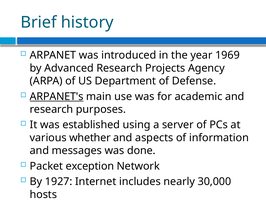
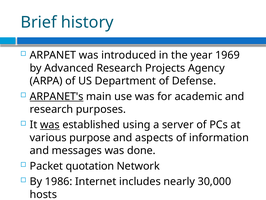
was at (50, 125) underline: none -> present
whether: whether -> purpose
exception: exception -> quotation
1927: 1927 -> 1986
